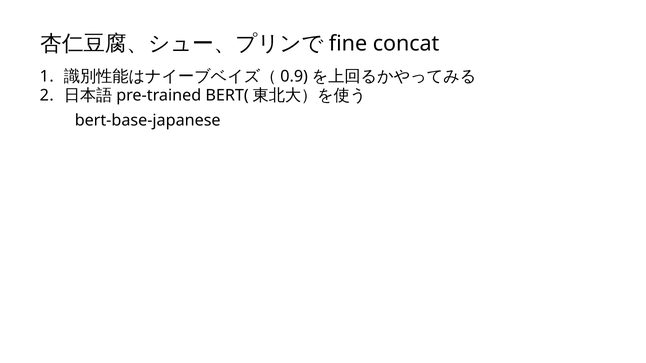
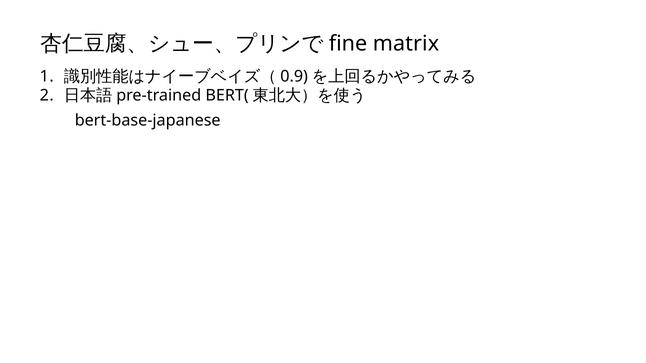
concat: concat -> matrix
